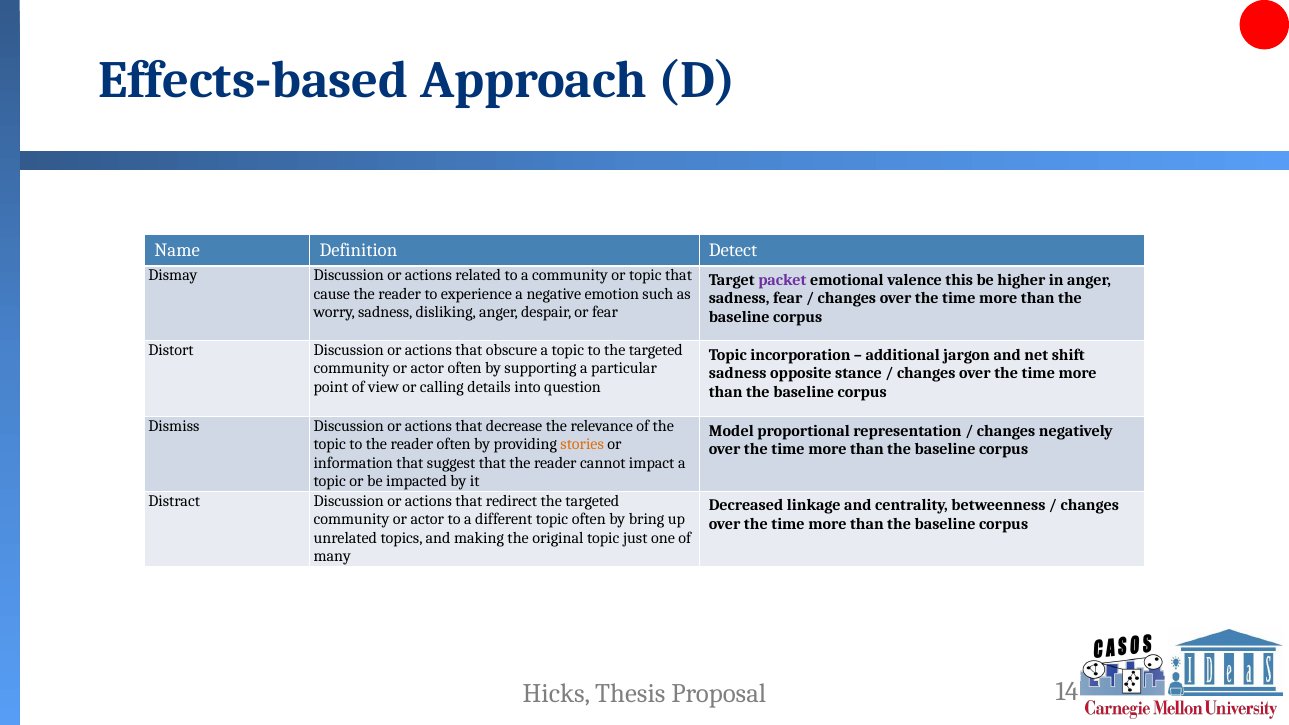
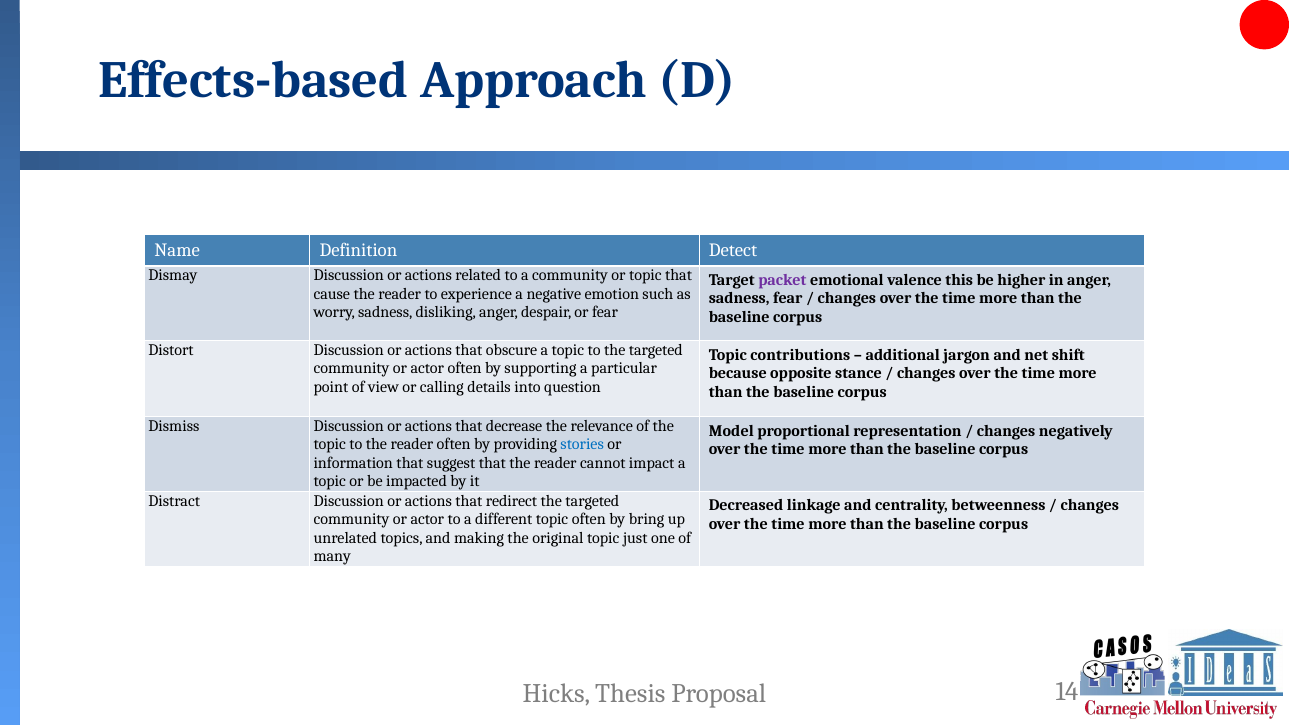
incorporation: incorporation -> contributions
sadness at (738, 373): sadness -> because
stories colour: orange -> blue
